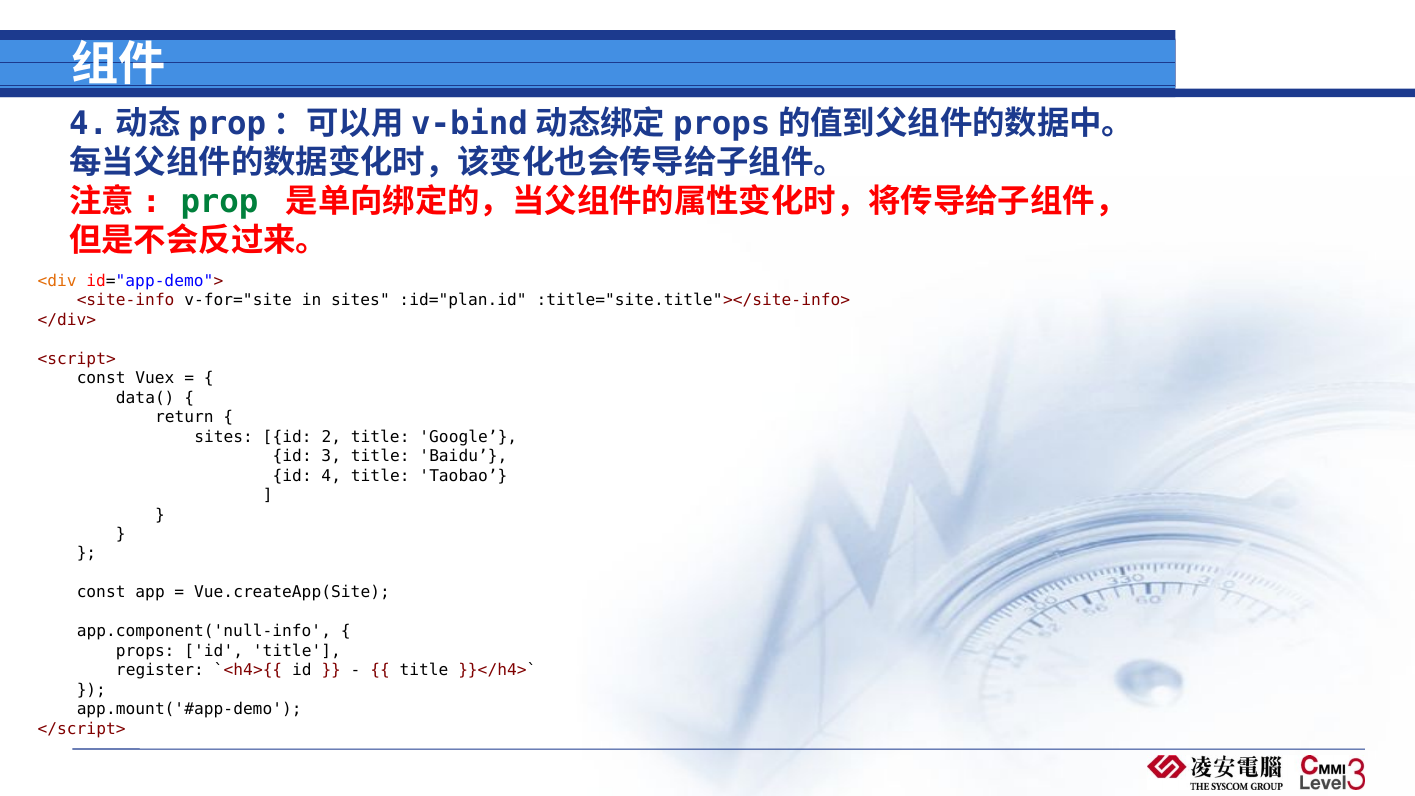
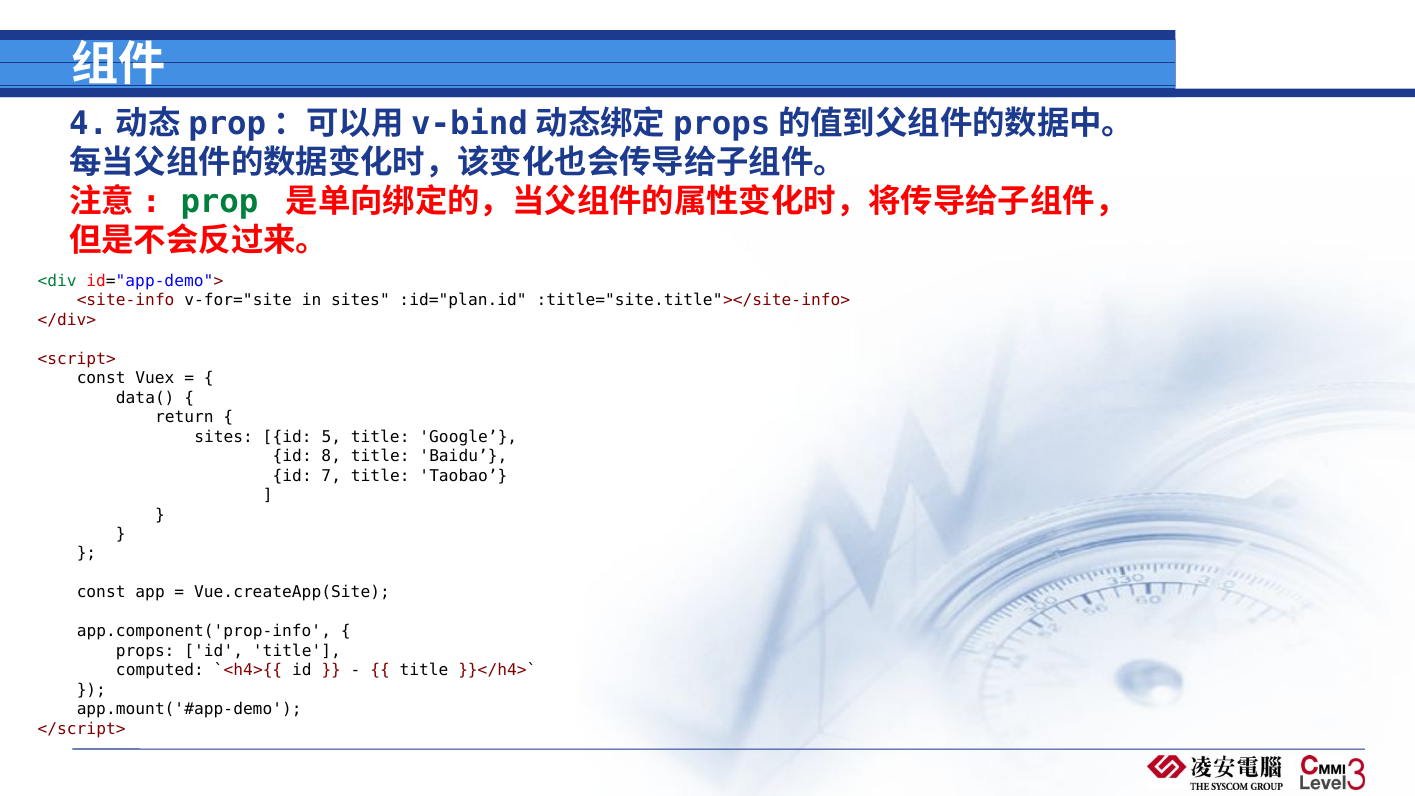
<div colour: orange -> green
2: 2 -> 5
3: 3 -> 8
4: 4 -> 7
app.component('null-info: app.component('null-info -> app.component('prop-info
register: register -> computed
